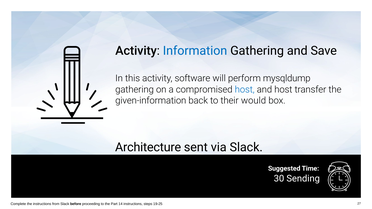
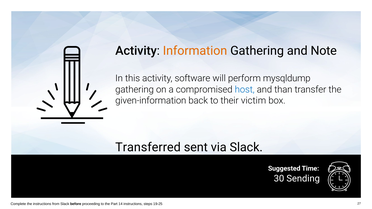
Information colour: blue -> orange
Save: Save -> Note
and host: host -> than
would: would -> victim
Architecture: Architecture -> Transferred
